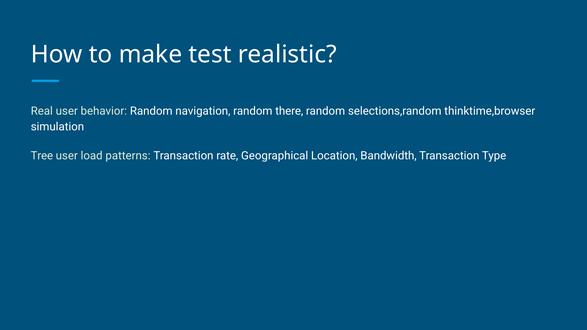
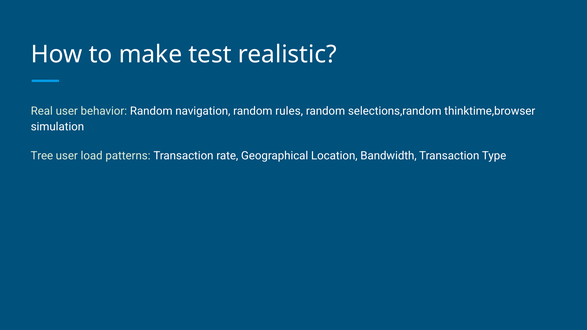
there: there -> rules
